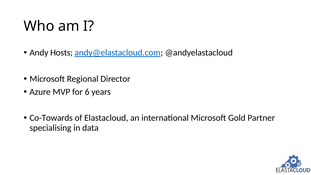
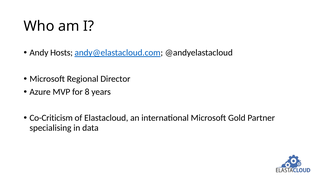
6: 6 -> 8
Co-Towards: Co-Towards -> Co-Criticism
